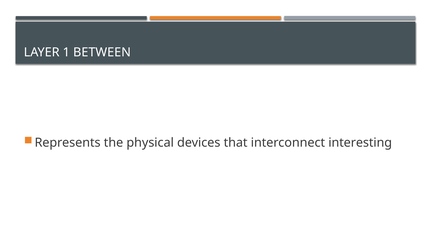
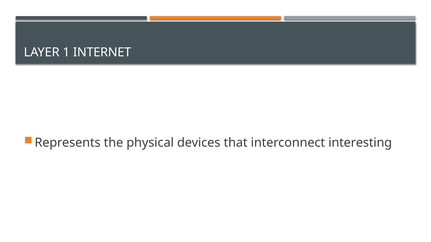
BETWEEN: BETWEEN -> INTERNET
